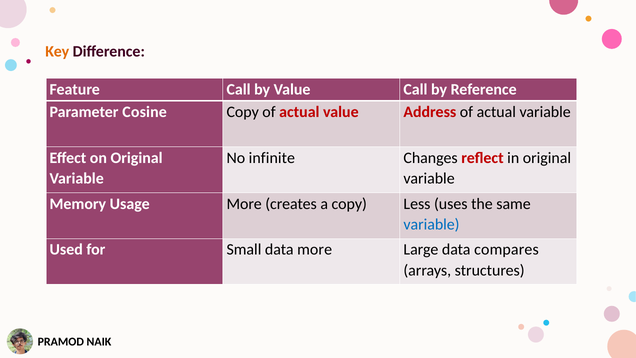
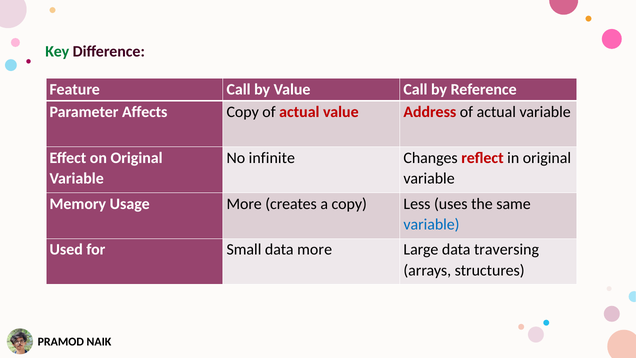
Key colour: orange -> green
Cosine: Cosine -> Affects
compares: compares -> traversing
